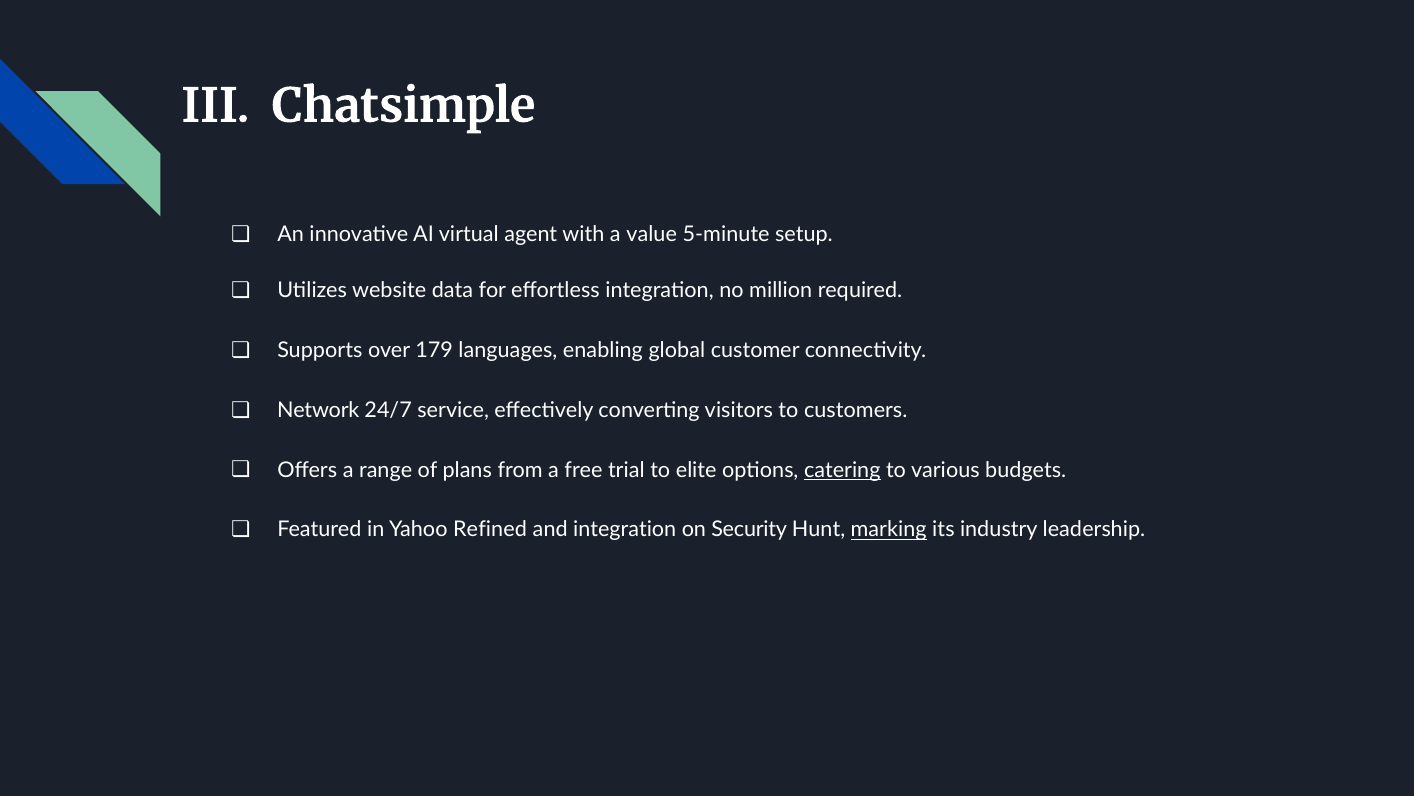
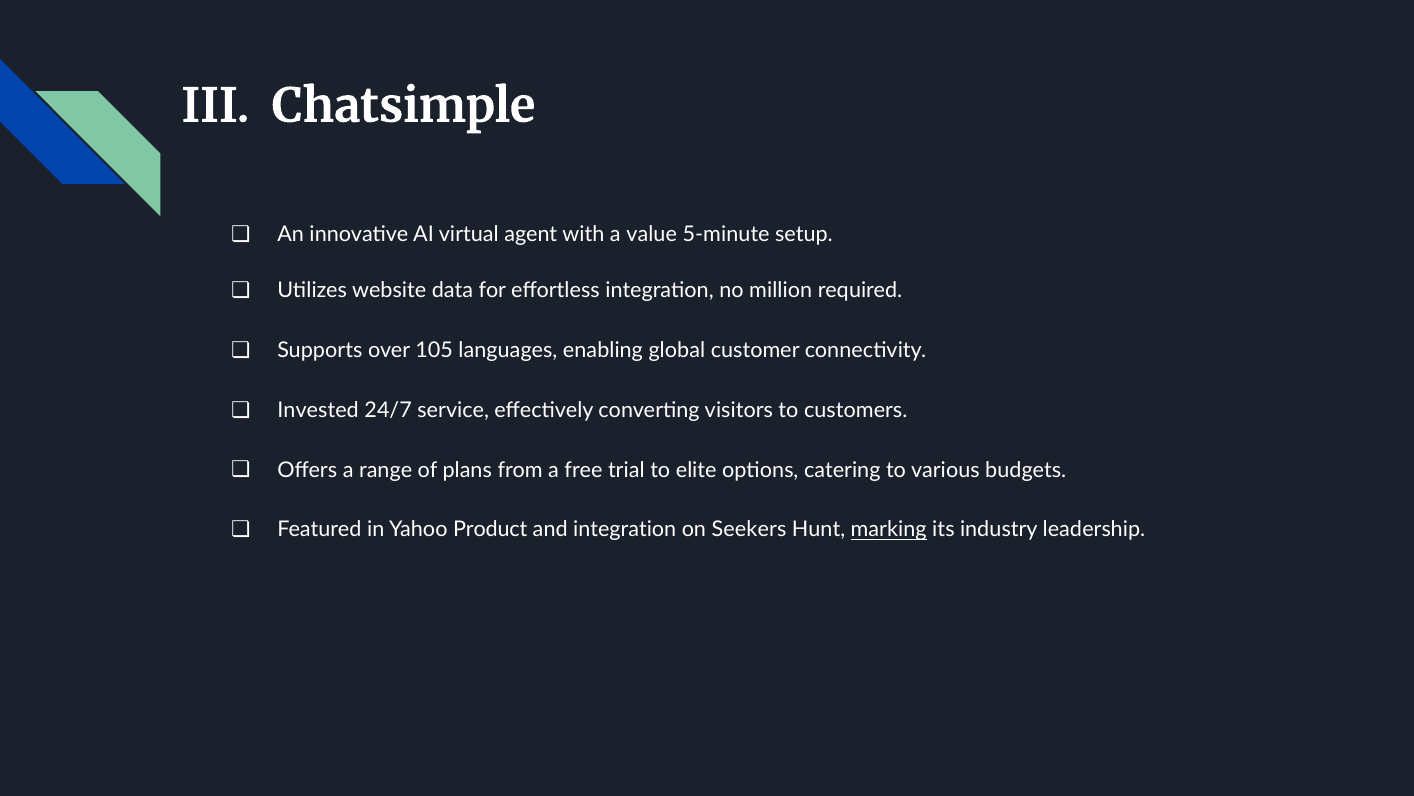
179: 179 -> 105
Network: Network -> Invested
catering underline: present -> none
Refined: Refined -> Product
Security: Security -> Seekers
